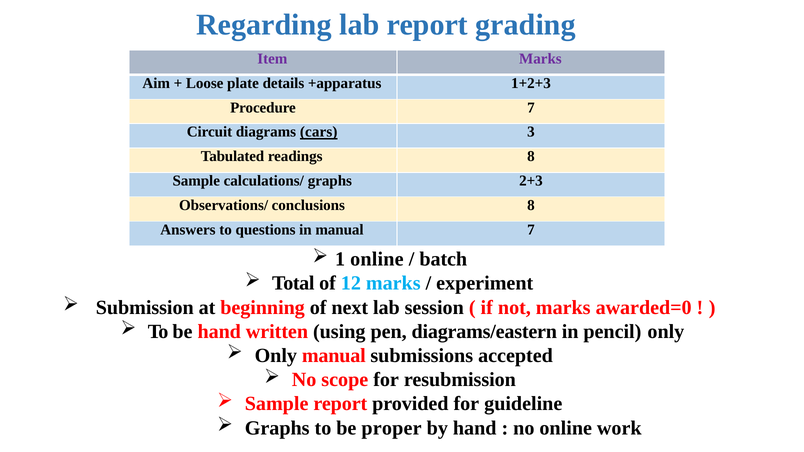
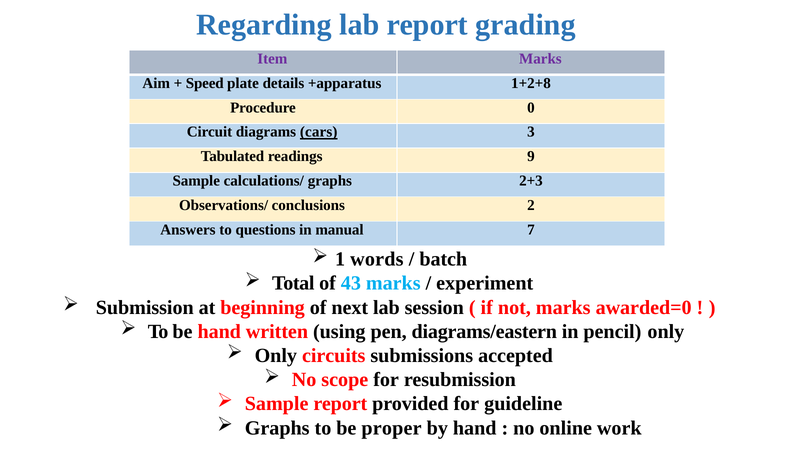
Loose: Loose -> Speed
1+2+3: 1+2+3 -> 1+2+8
Procedure 7: 7 -> 0
readings 8: 8 -> 9
conclusions 8: 8 -> 2
1 online: online -> words
12: 12 -> 43
Only manual: manual -> circuits
